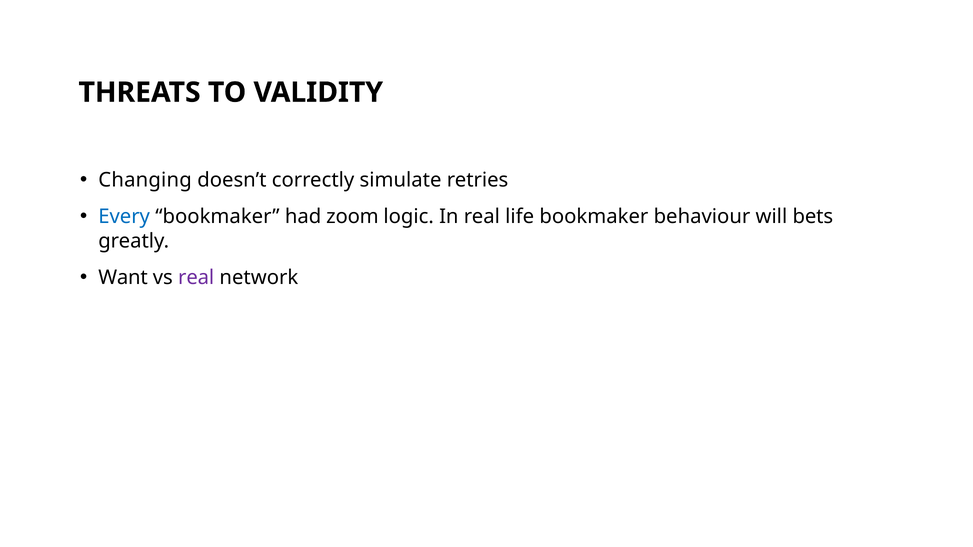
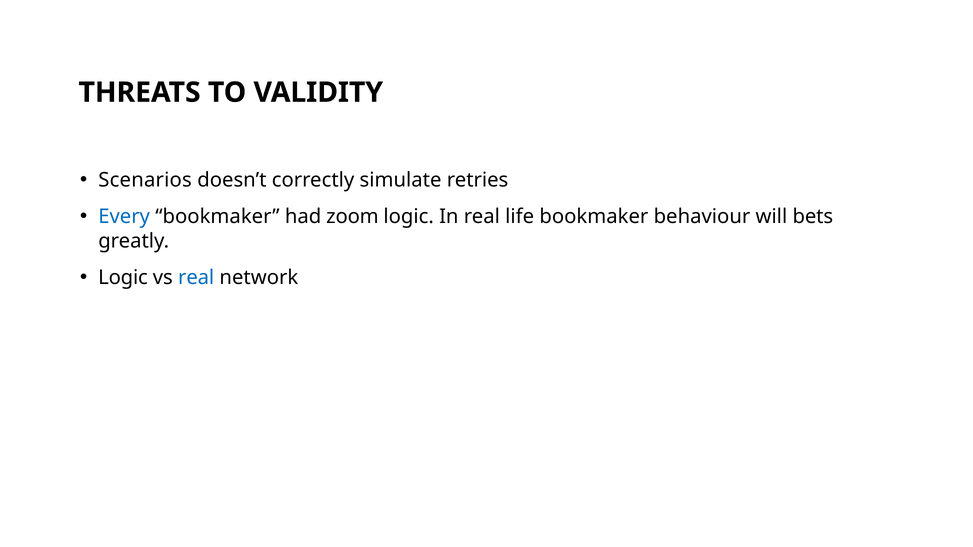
Changing: Changing -> Scenarios
Want at (123, 278): Want -> Logic
real at (196, 278) colour: purple -> blue
